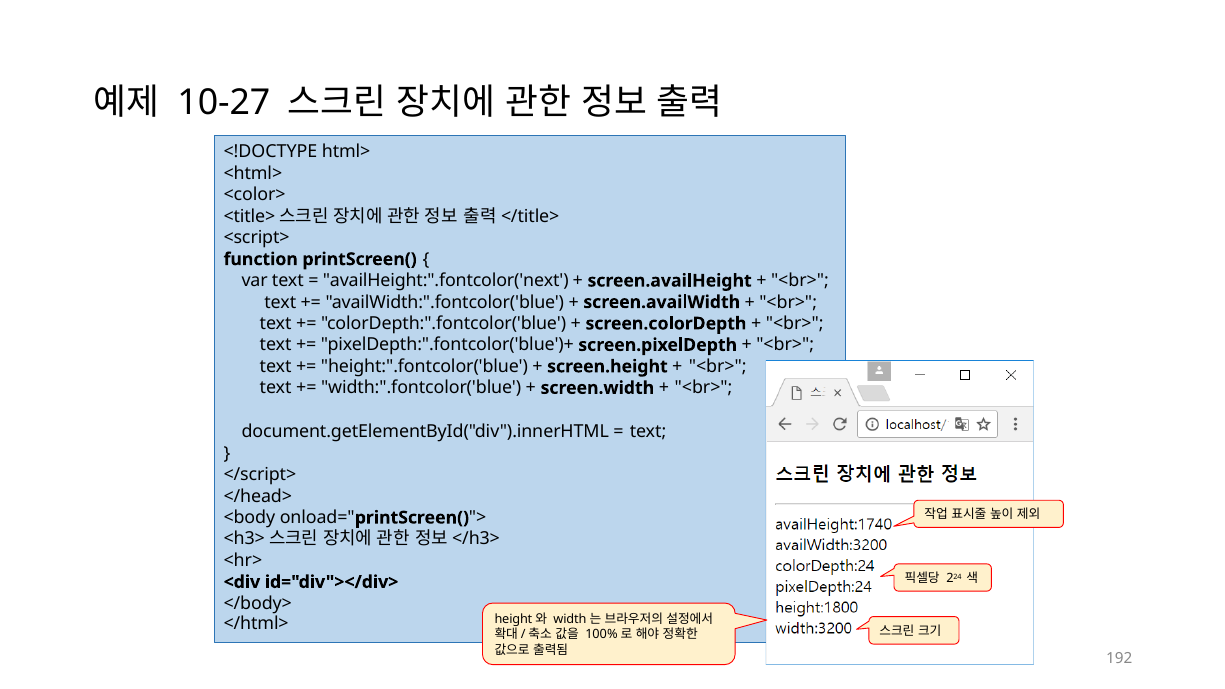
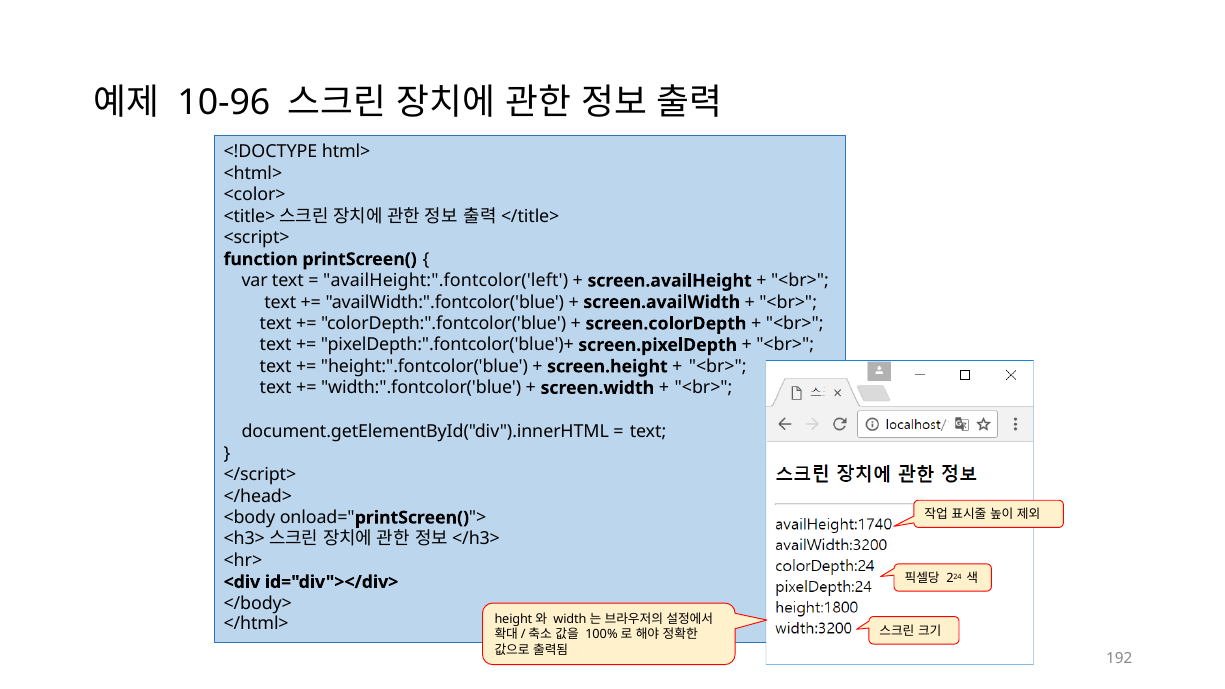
10-27: 10-27 -> 10-96
availHeight:".fontcolor('next: availHeight:".fontcolor('next -> availHeight:".fontcolor('left
